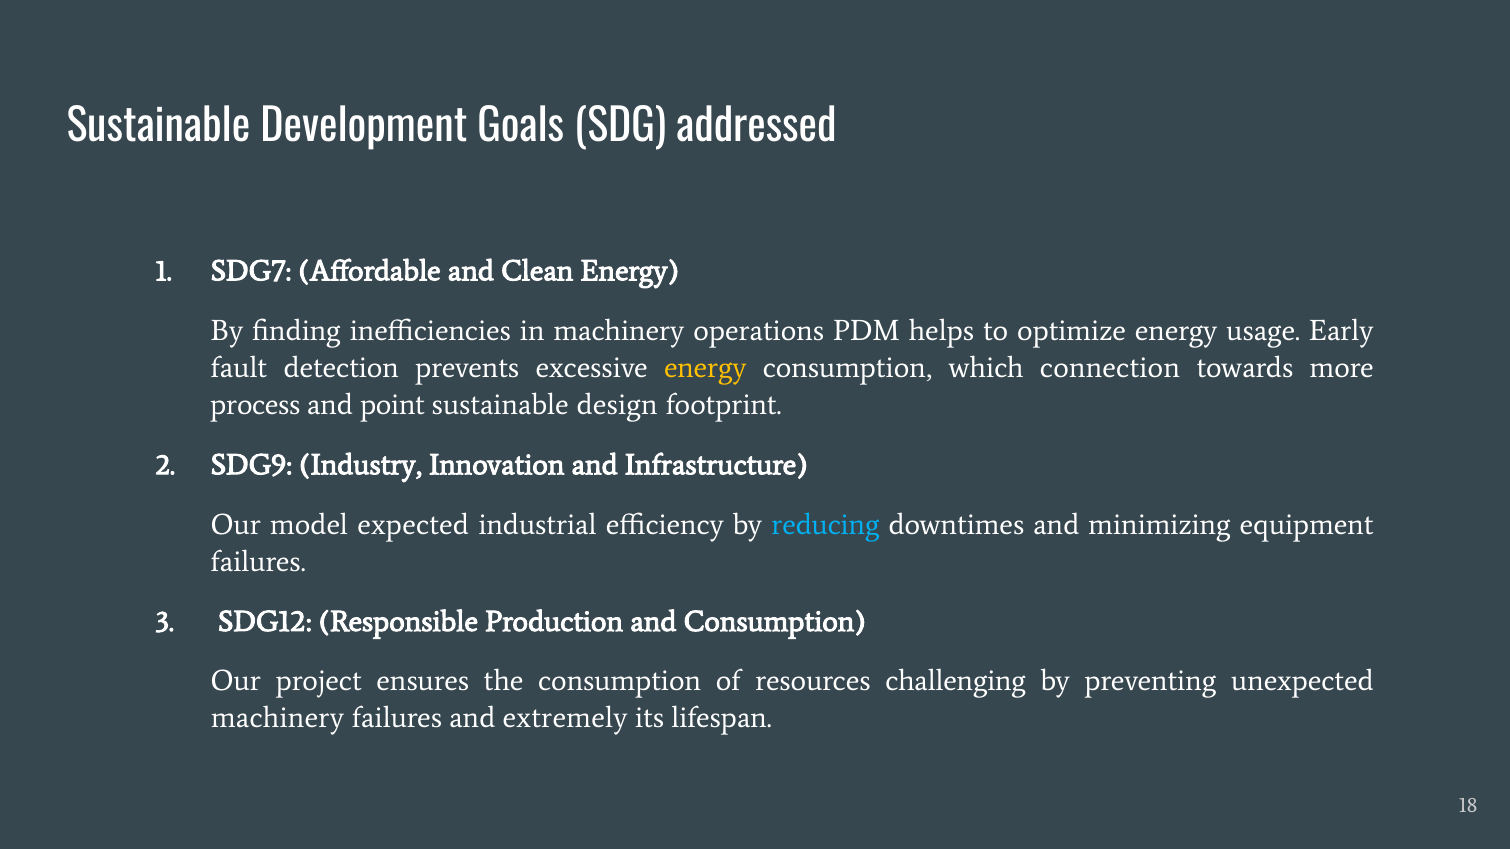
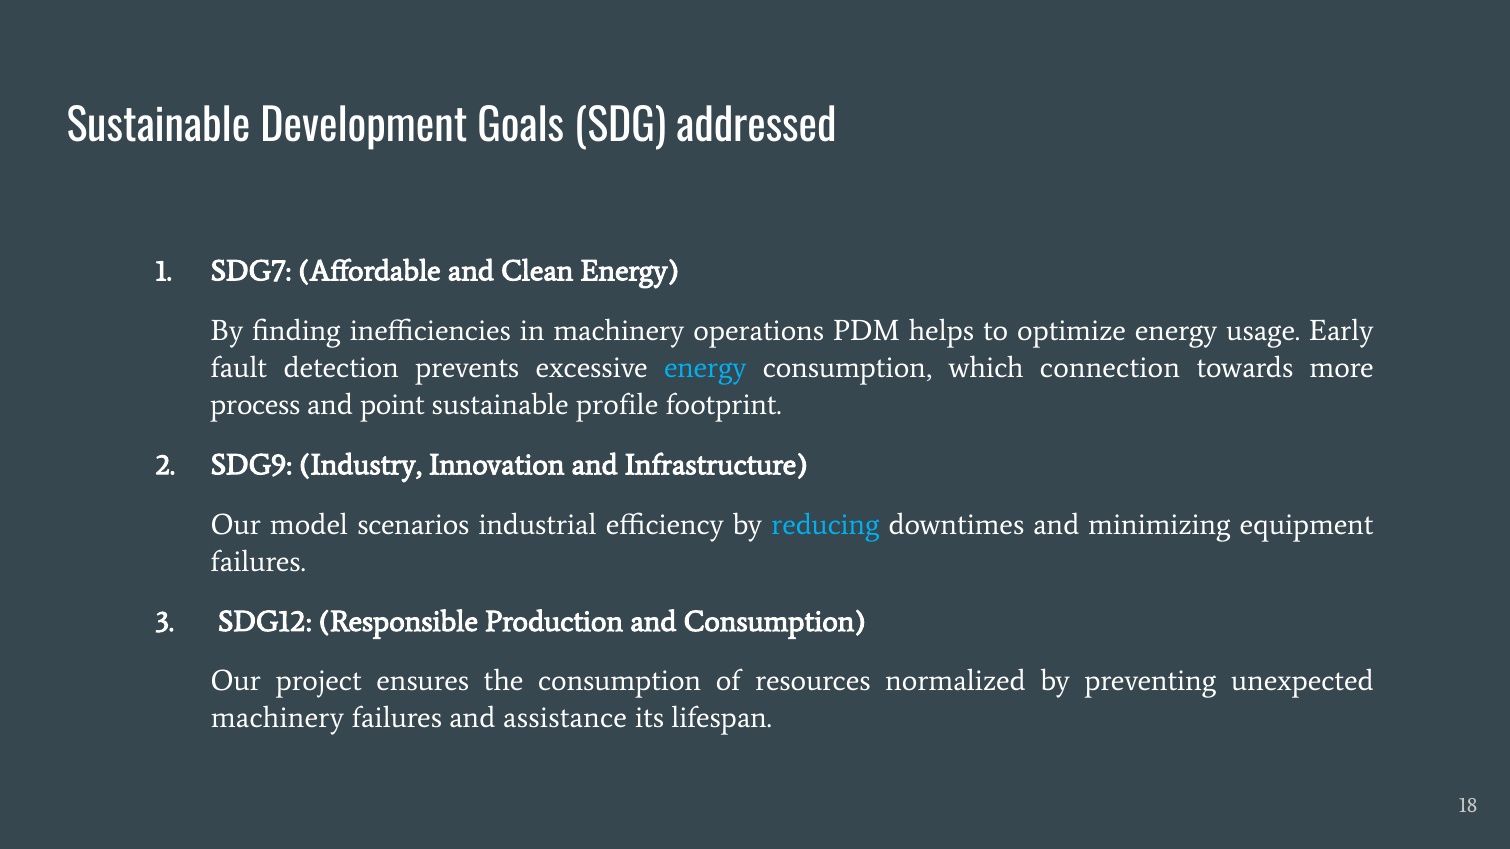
energy at (705, 368) colour: yellow -> light blue
design: design -> profile
expected: expected -> scenarios
challenging: challenging -> normalized
extremely: extremely -> assistance
